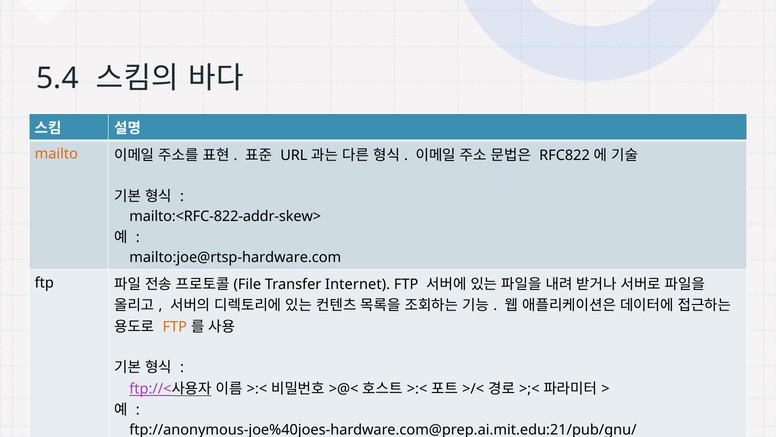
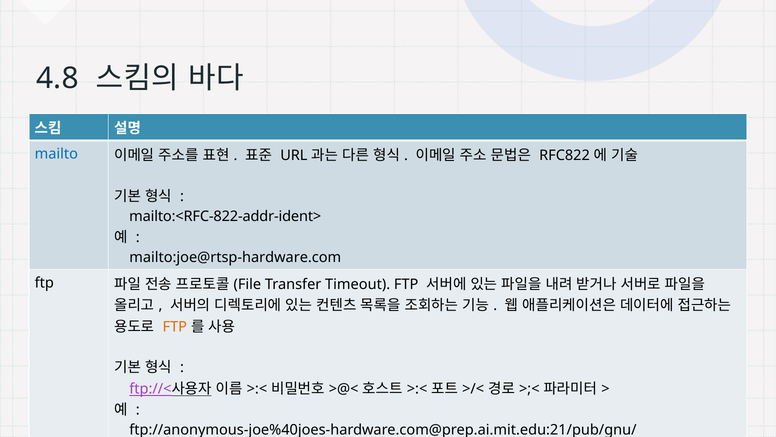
5.4: 5.4 -> 4.8
mailto colour: orange -> blue
mailto:<RFC-822-addr-skew>: mailto:<RFC-822-addr-skew> -> mailto:<RFC-822-addr-ident>
Internet: Internet -> Timeout
